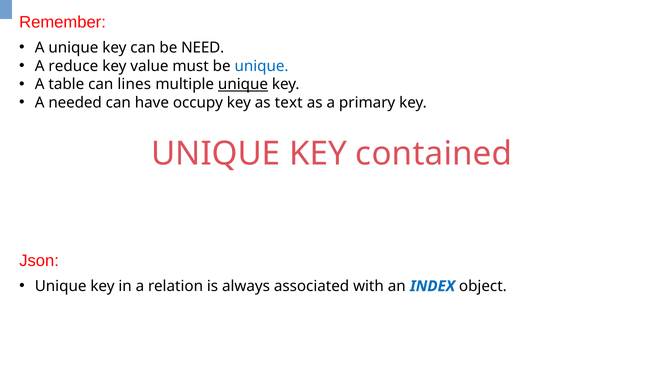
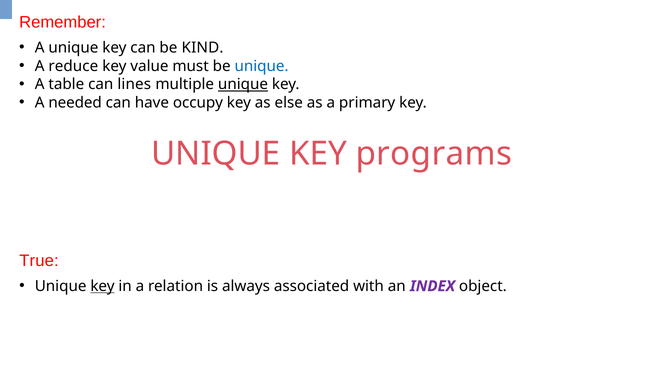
NEED: NEED -> KIND
text: text -> else
contained: contained -> programs
Json: Json -> True
key at (103, 286) underline: none -> present
INDEX colour: blue -> purple
